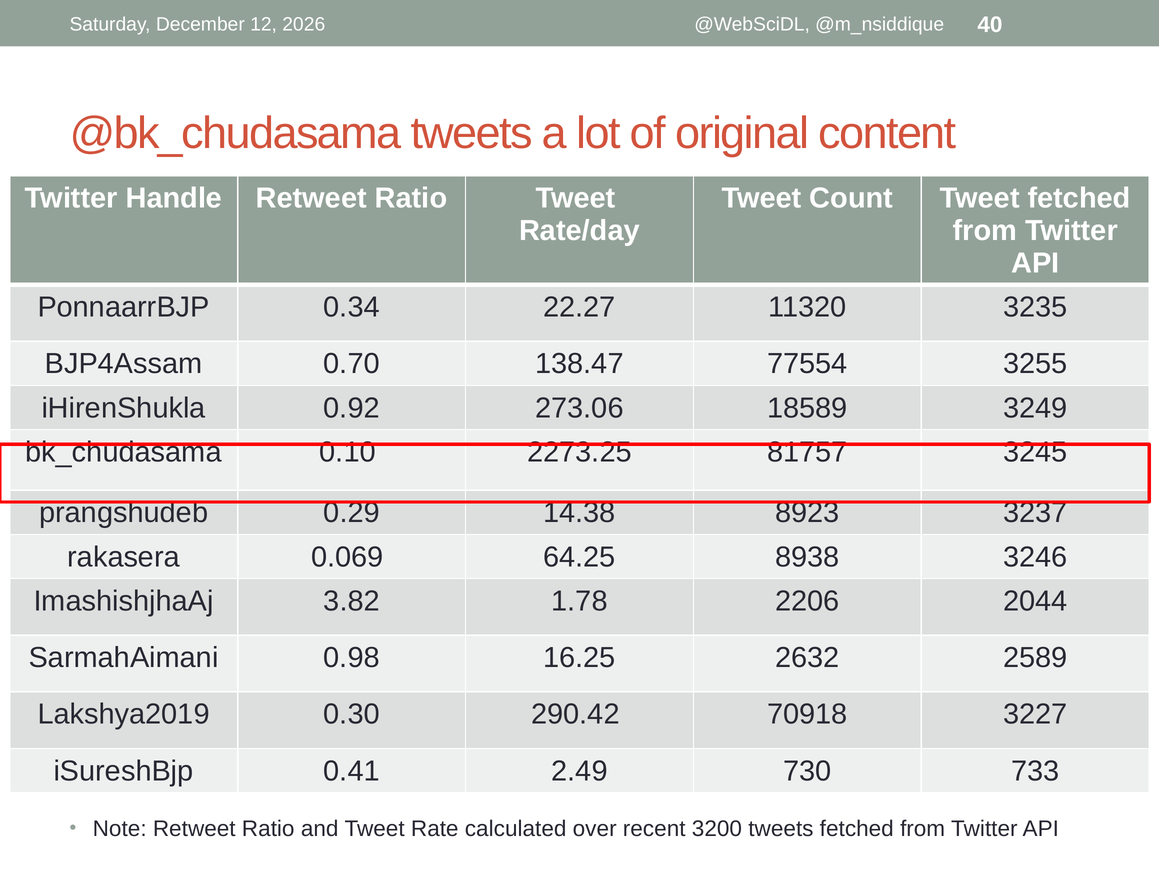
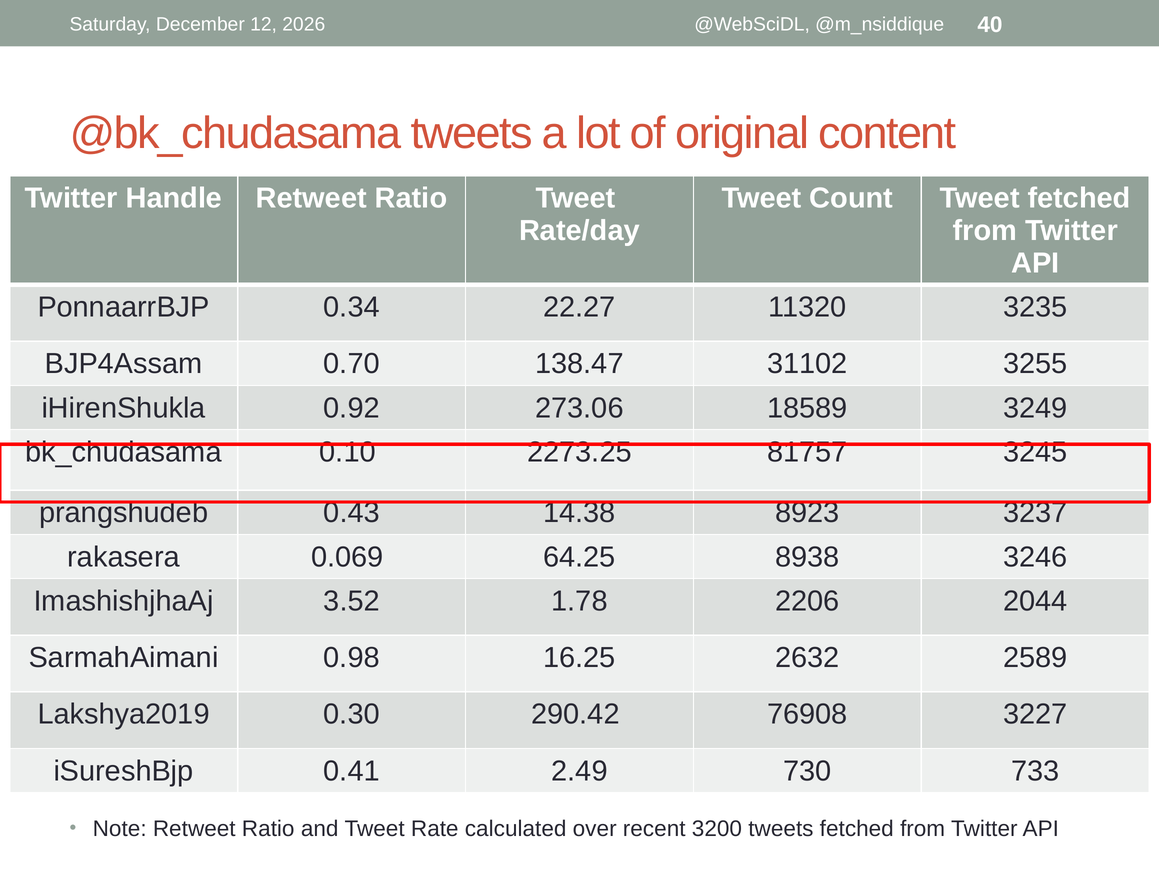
77554: 77554 -> 31102
0.29: 0.29 -> 0.43
3.82: 3.82 -> 3.52
70918: 70918 -> 76908
